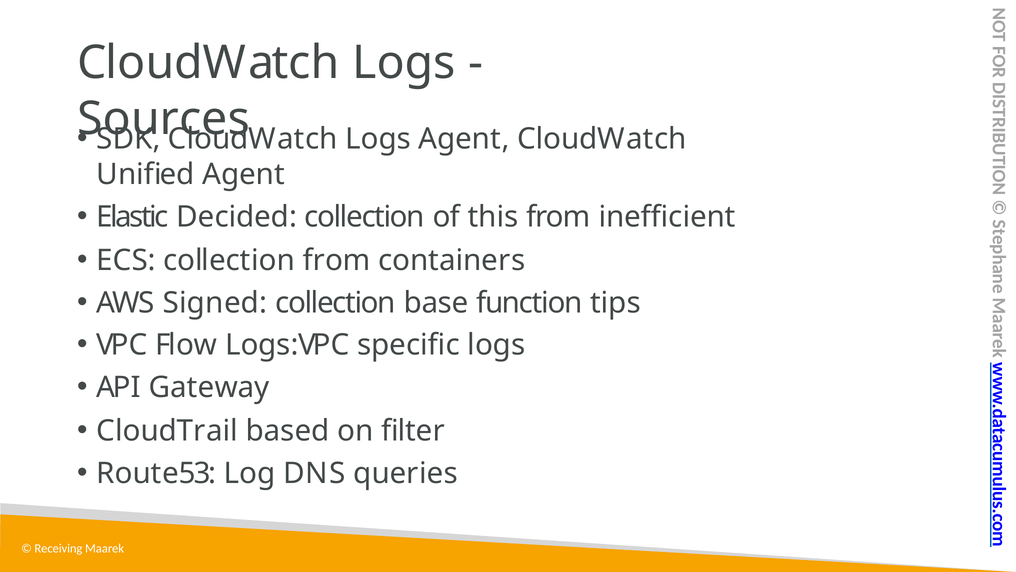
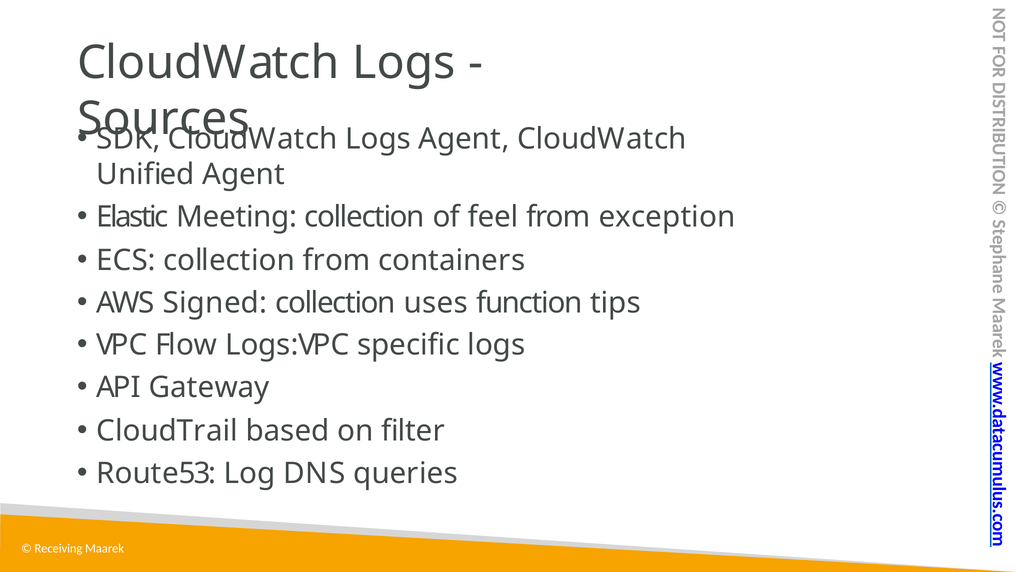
Decided: Decided -> Meeting
this: this -> feel
inefficient: inefficient -> exception
base: base -> uses
